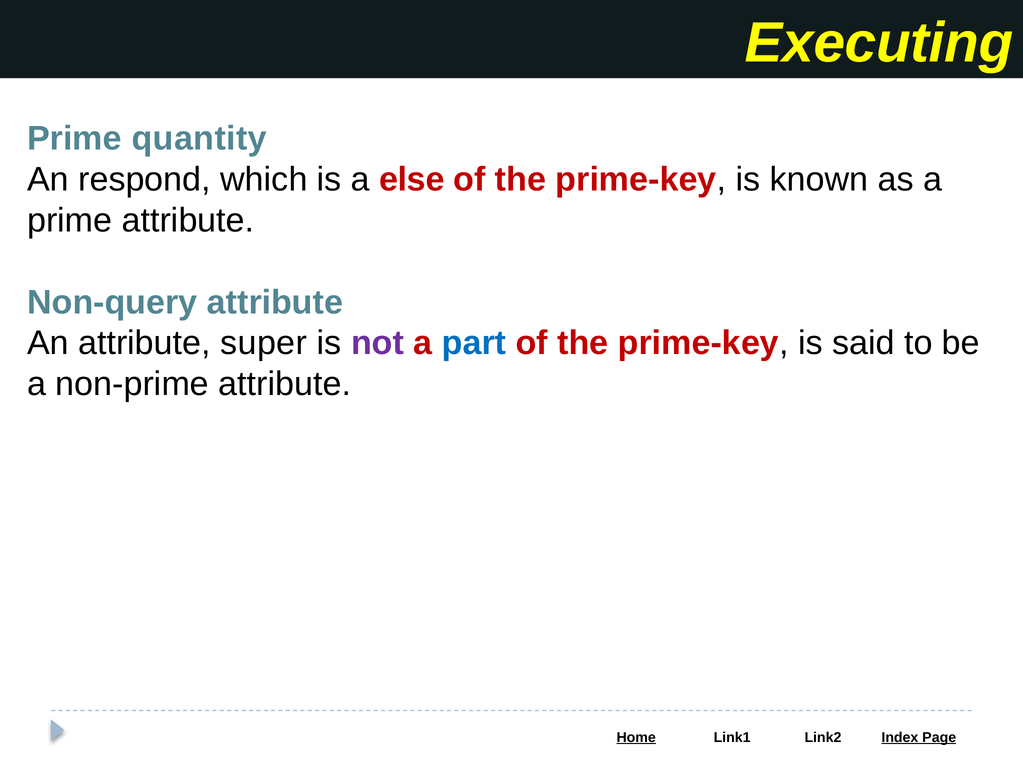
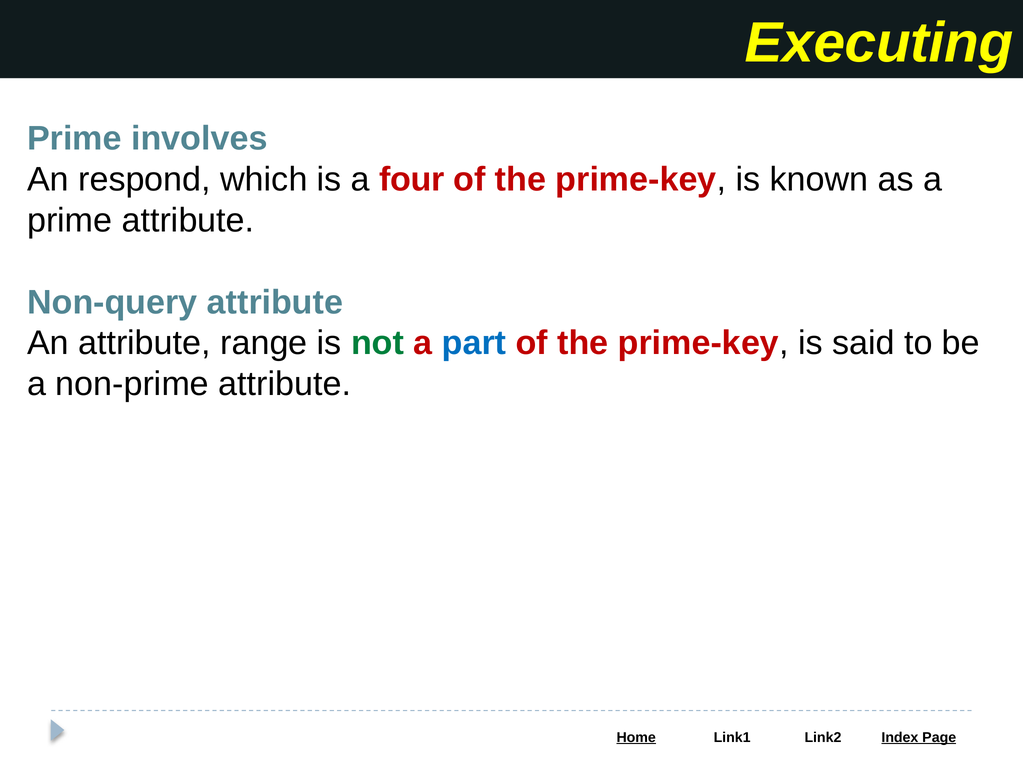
quantity: quantity -> involves
else: else -> four
super: super -> range
not colour: purple -> green
